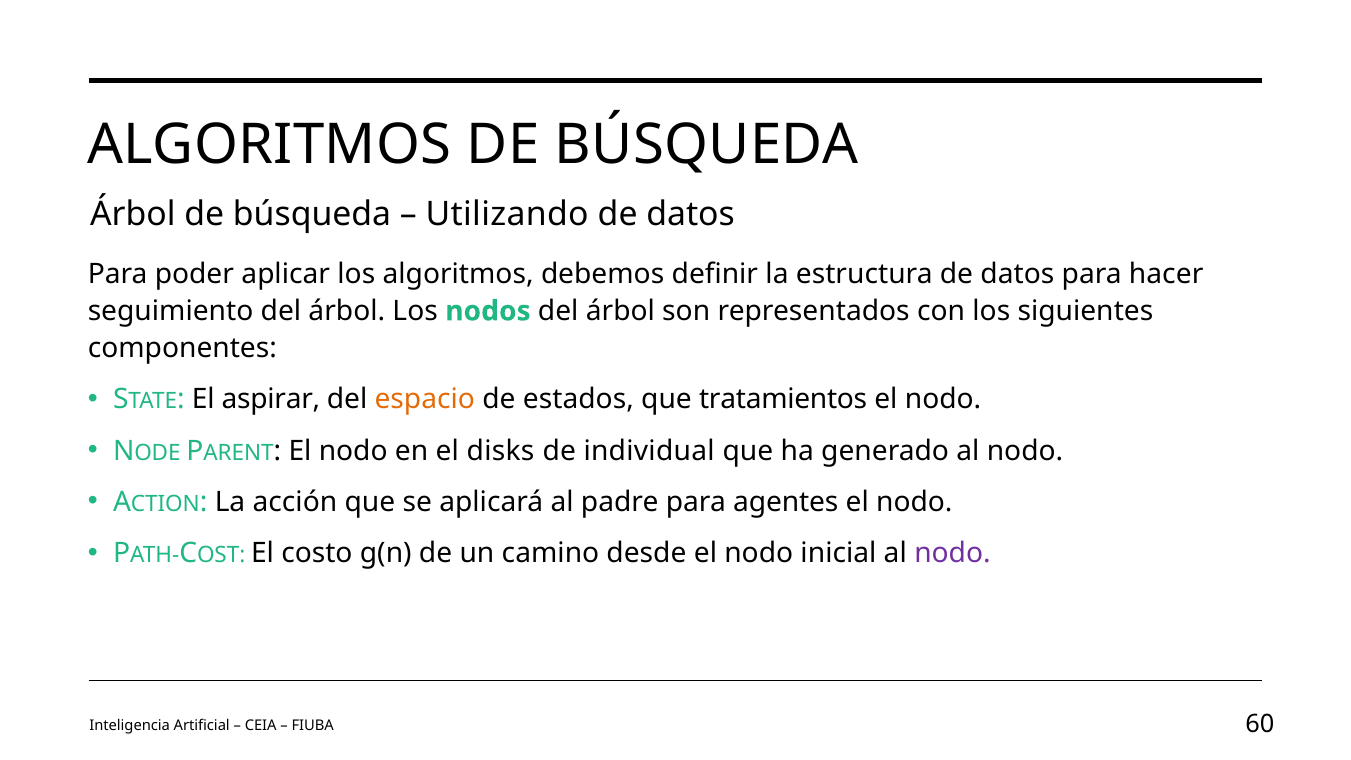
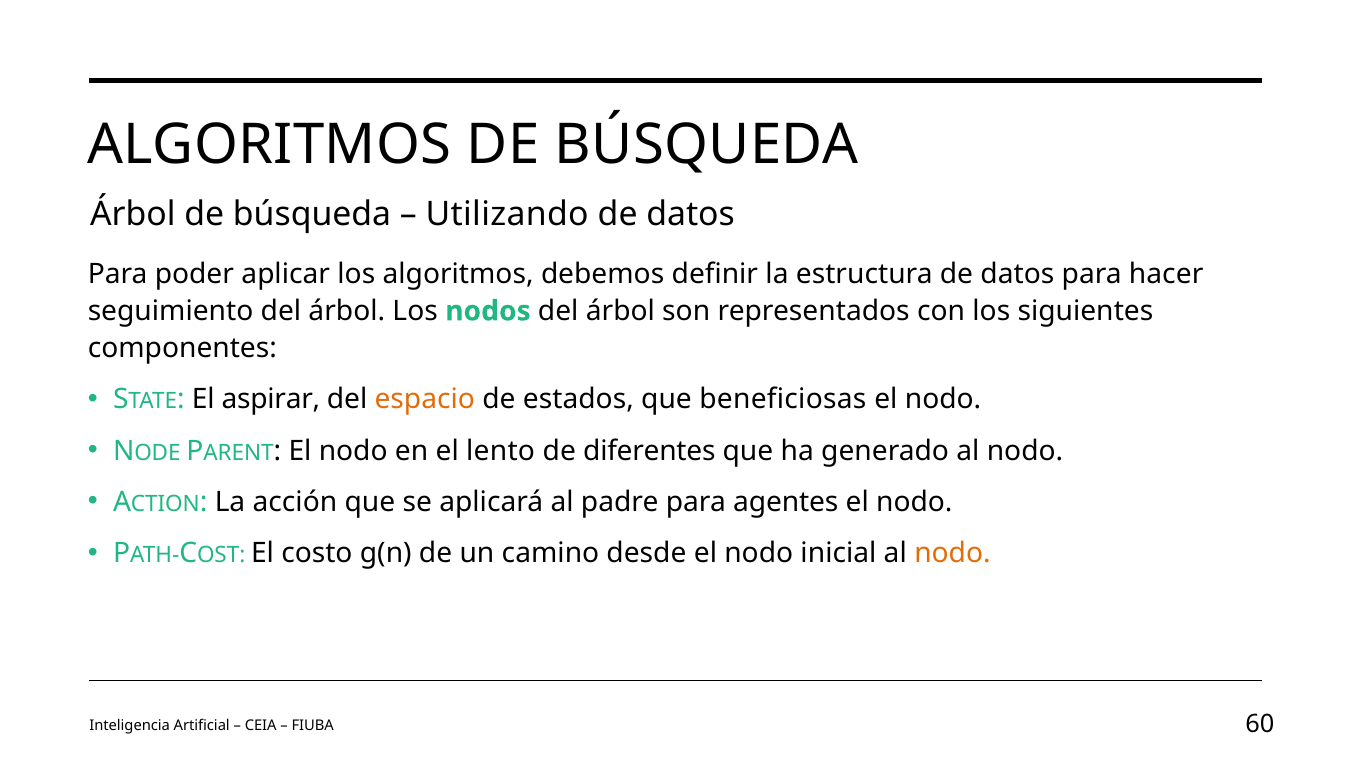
tratamientos: tratamientos -> beneficiosas
disks: disks -> lento
individual: individual -> diferentes
nodo at (952, 553) colour: purple -> orange
